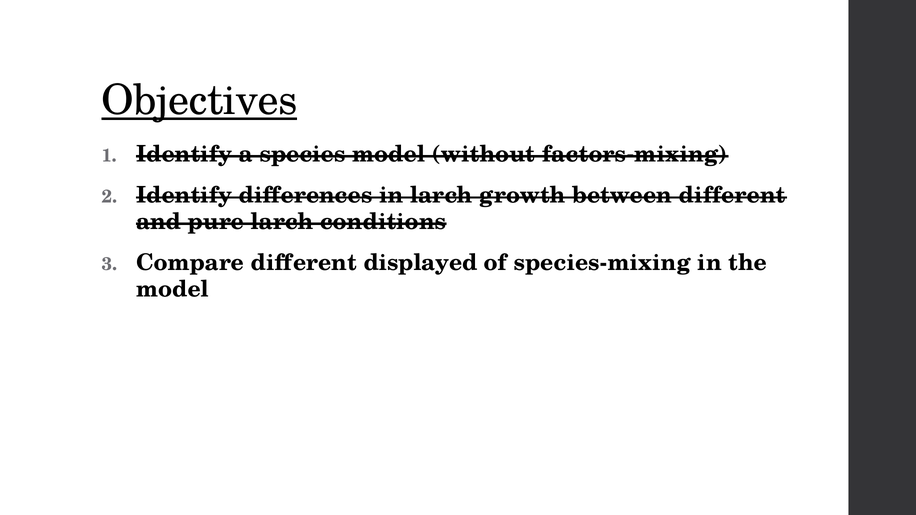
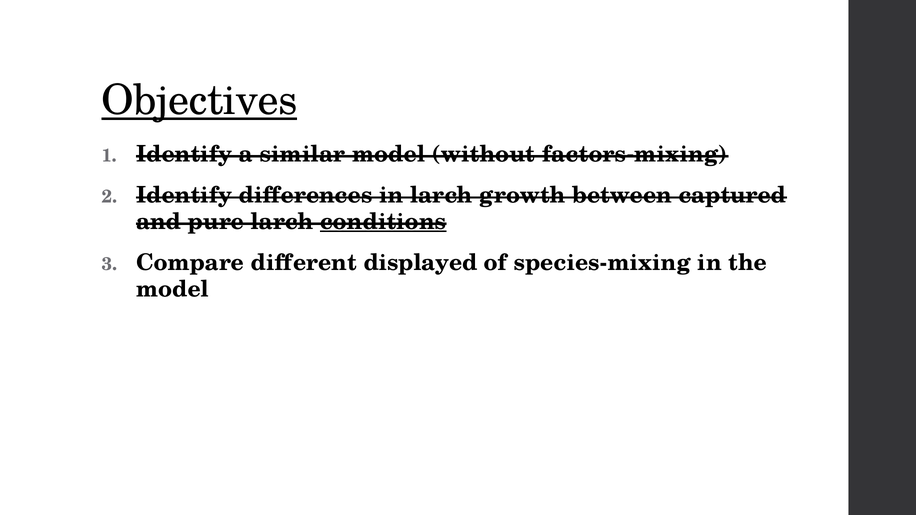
species: species -> similar
between different: different -> captured
conditions underline: none -> present
